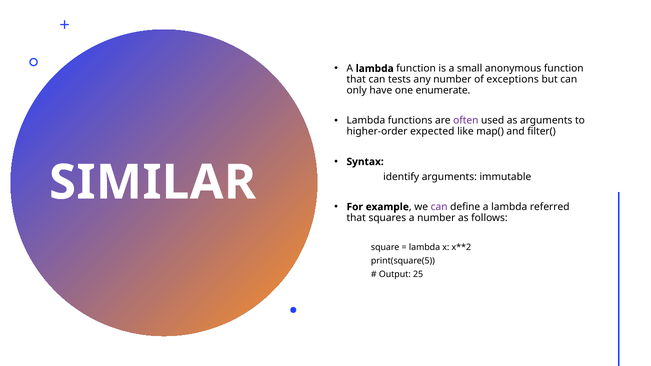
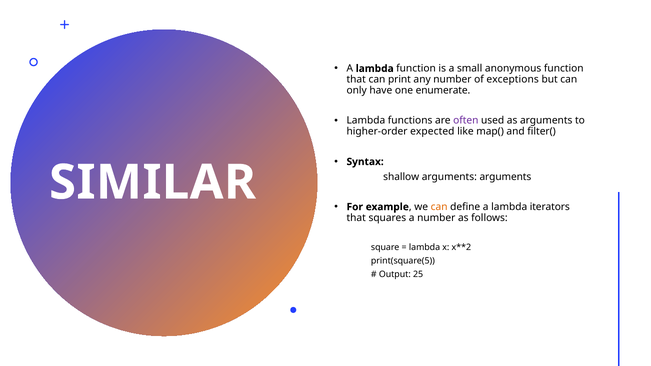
tests: tests -> print
identify: identify -> shallow
arguments immutable: immutable -> arguments
can at (439, 207) colour: purple -> orange
referred: referred -> iterators
